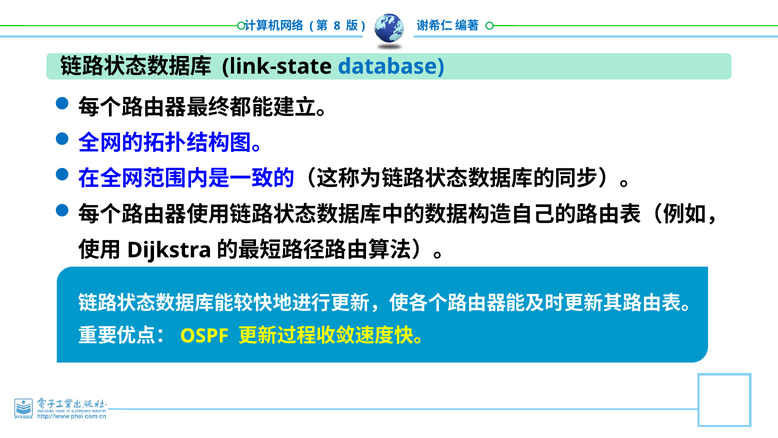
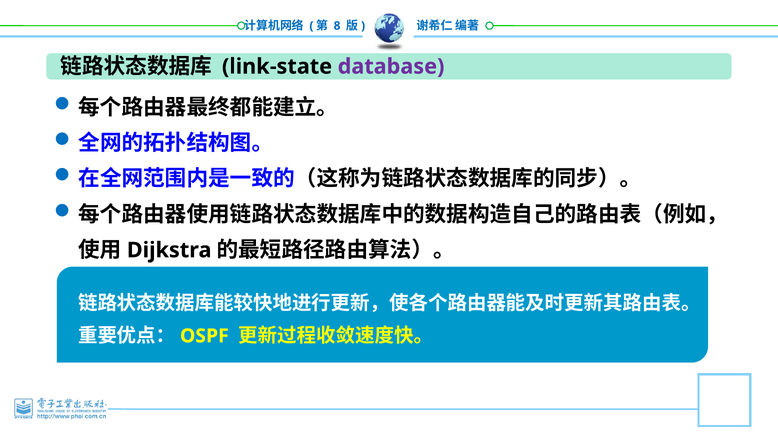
database colour: blue -> purple
